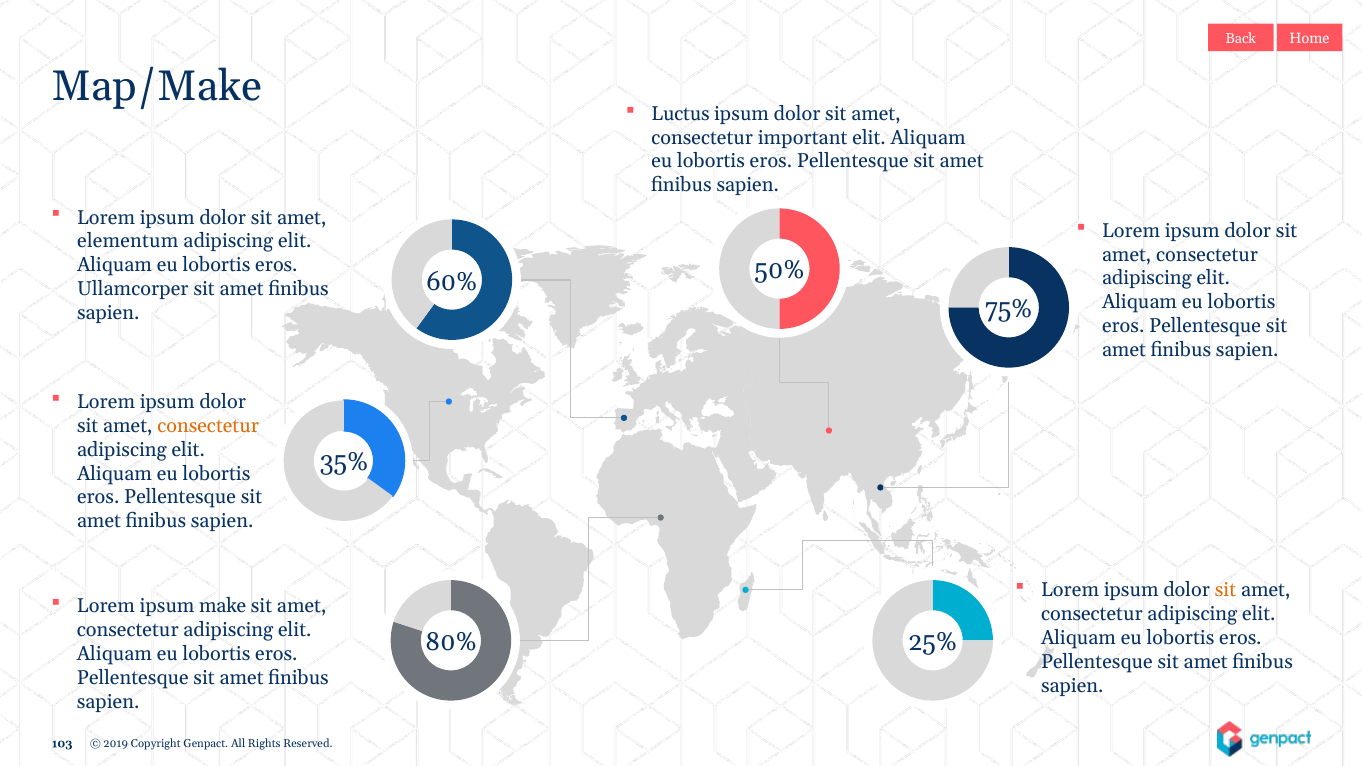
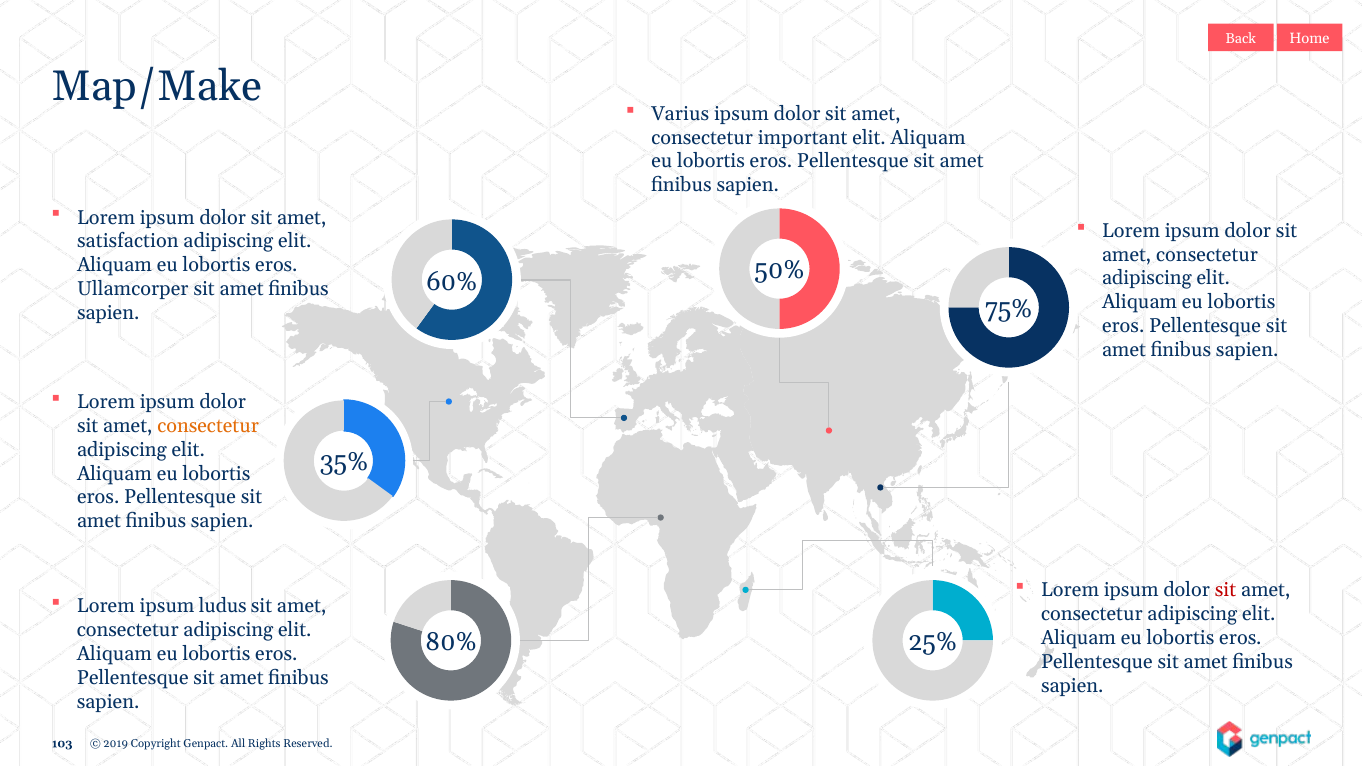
Luctus: Luctus -> Varius
elementum: elementum -> satisfaction
sit at (1226, 590) colour: orange -> red
make: make -> ludus
